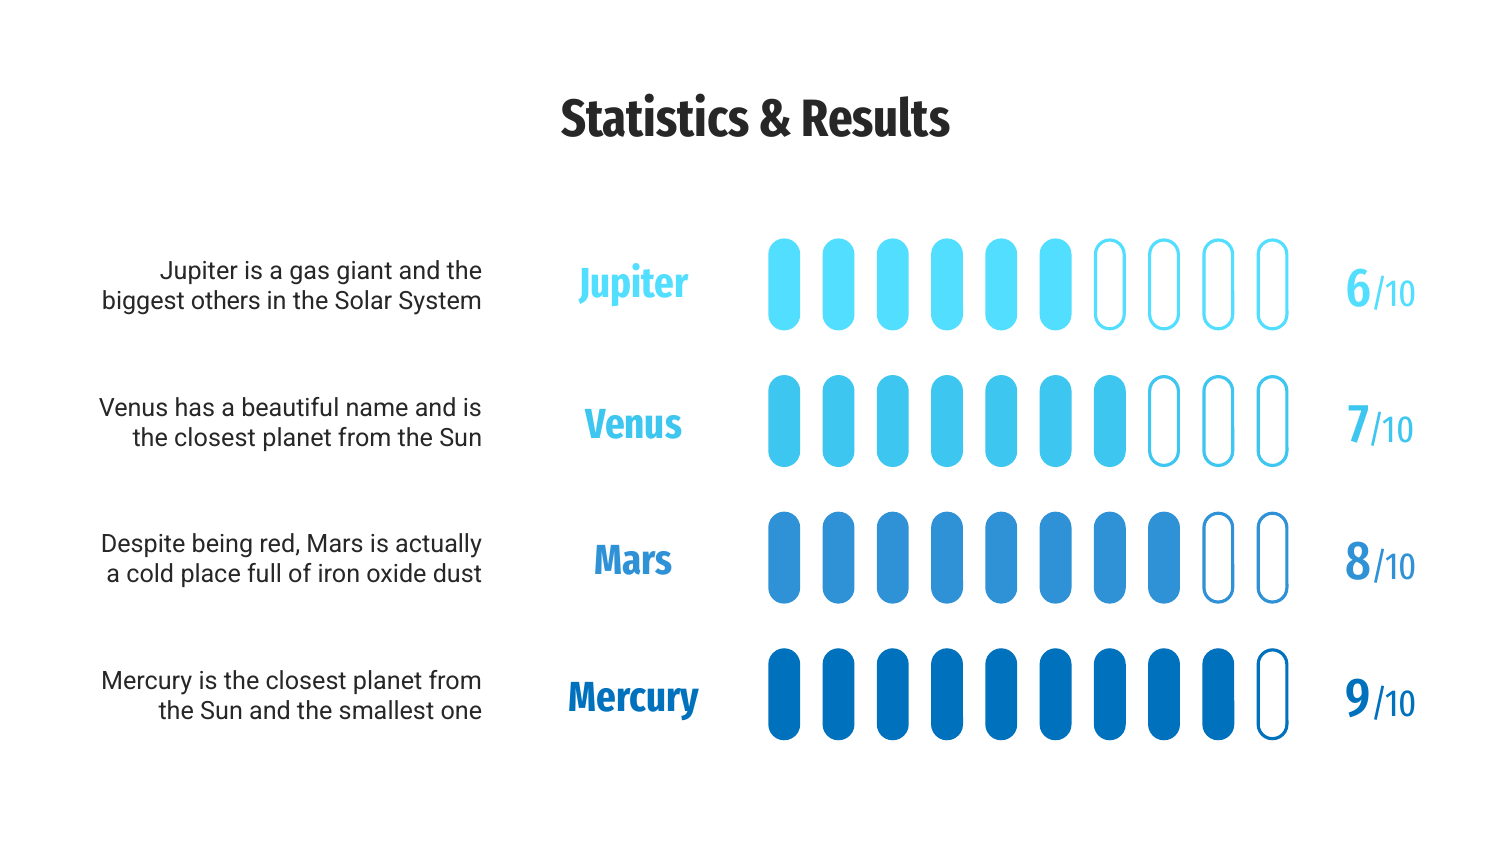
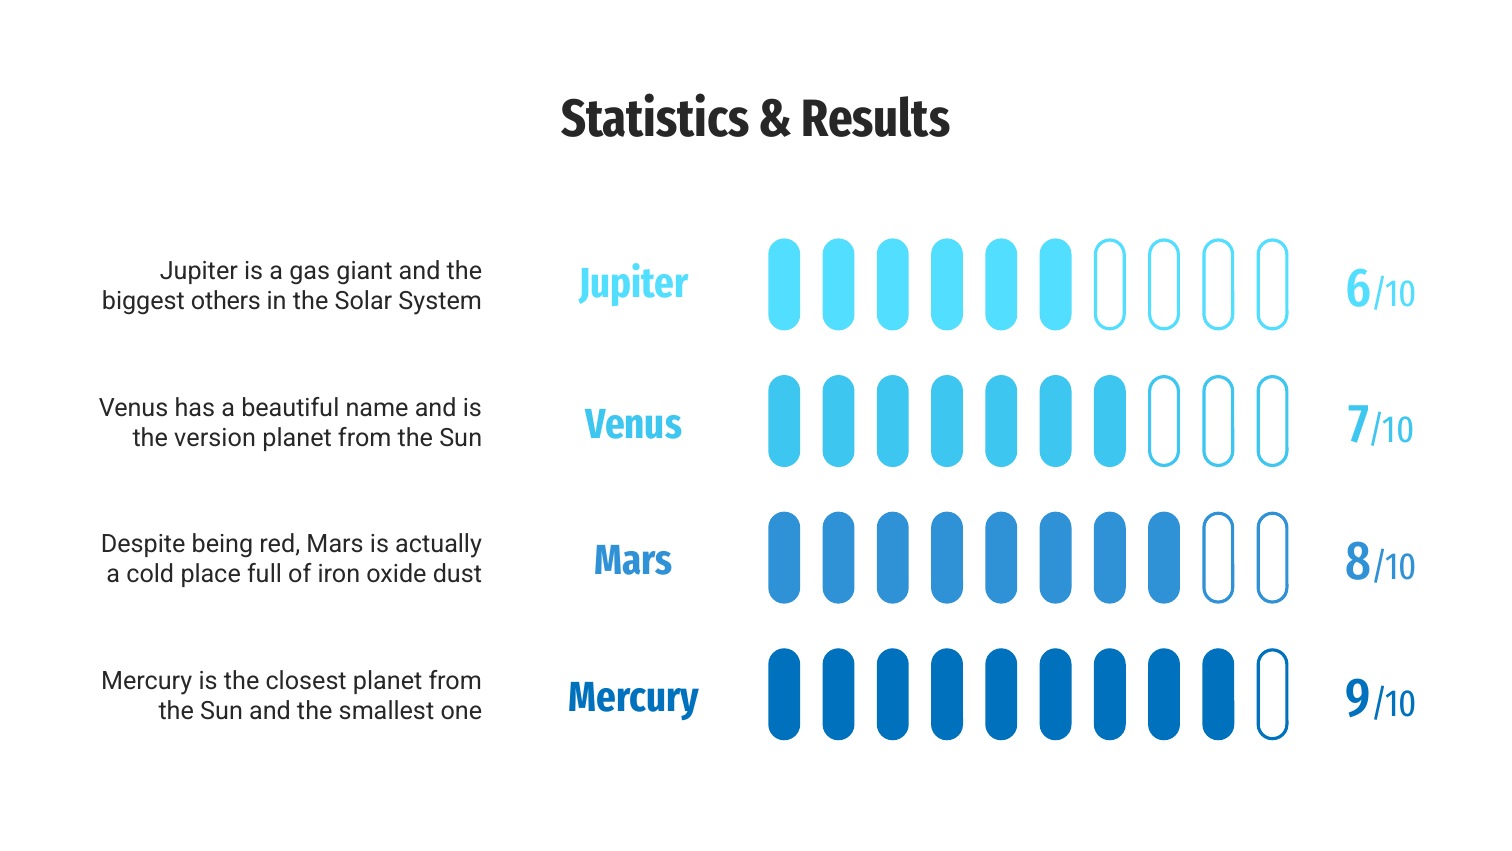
closest at (215, 438): closest -> version
